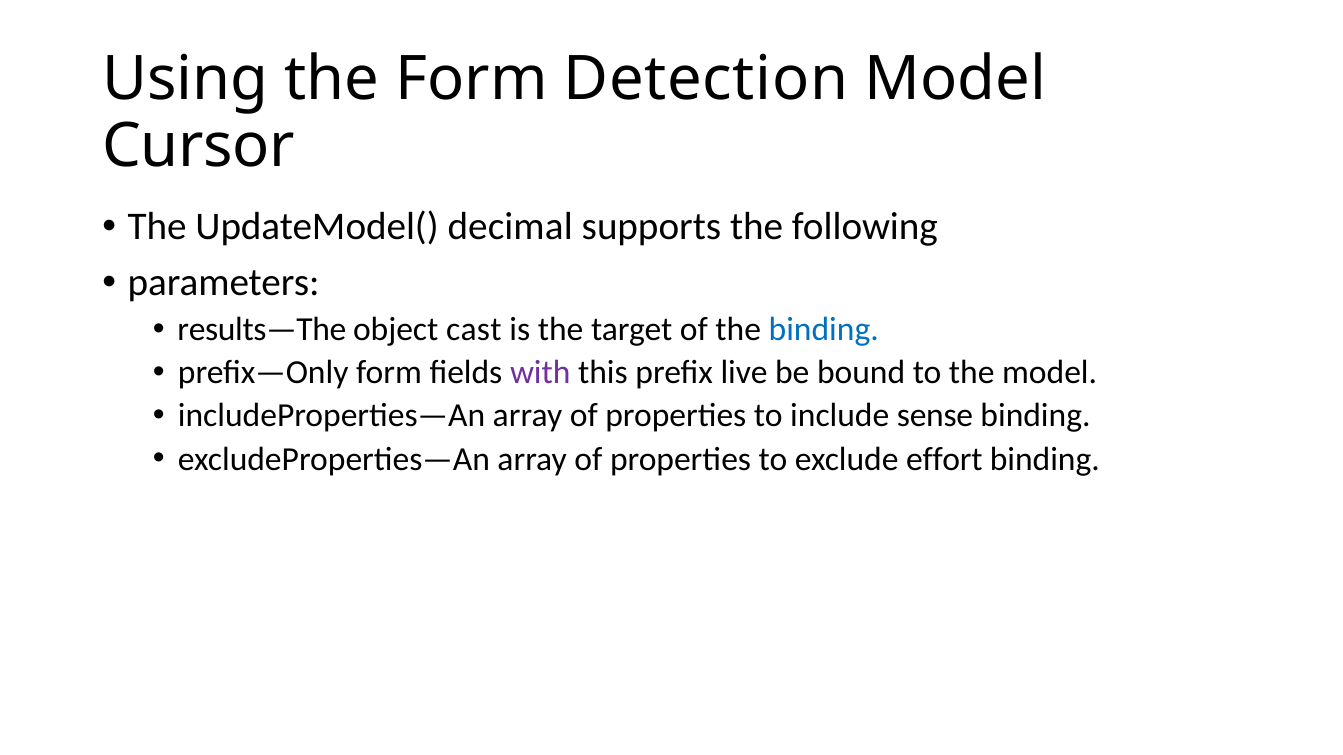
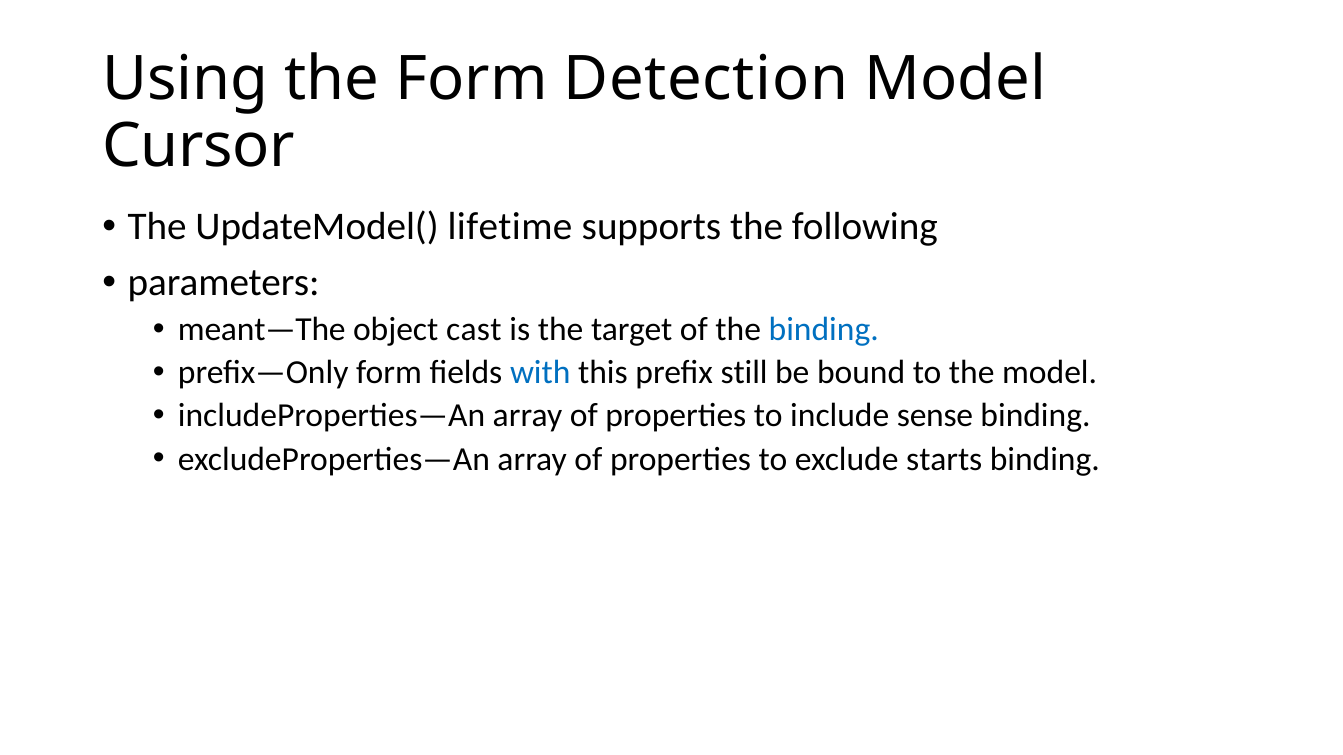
decimal: decimal -> lifetime
results—The: results—The -> meant—The
with colour: purple -> blue
live: live -> still
effort: effort -> starts
